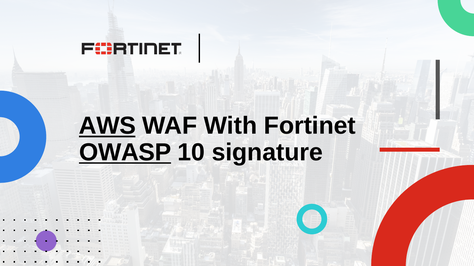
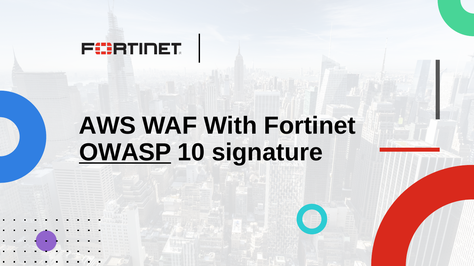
AWS underline: present -> none
